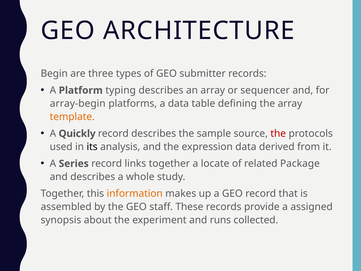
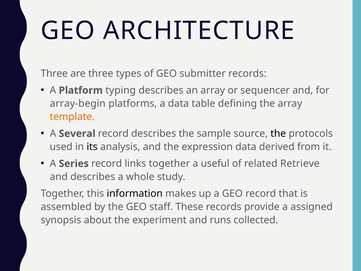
Begin at (54, 74): Begin -> Three
Quickly: Quickly -> Several
the at (278, 133) colour: red -> black
locate: locate -> useful
Package: Package -> Retrieve
information colour: orange -> black
